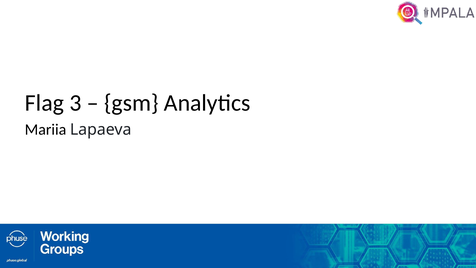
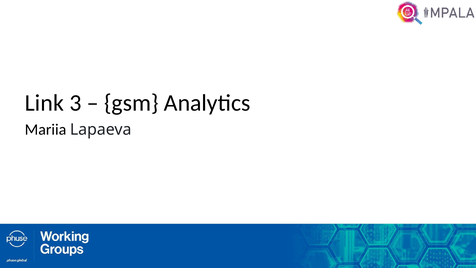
Flag: Flag -> Link
